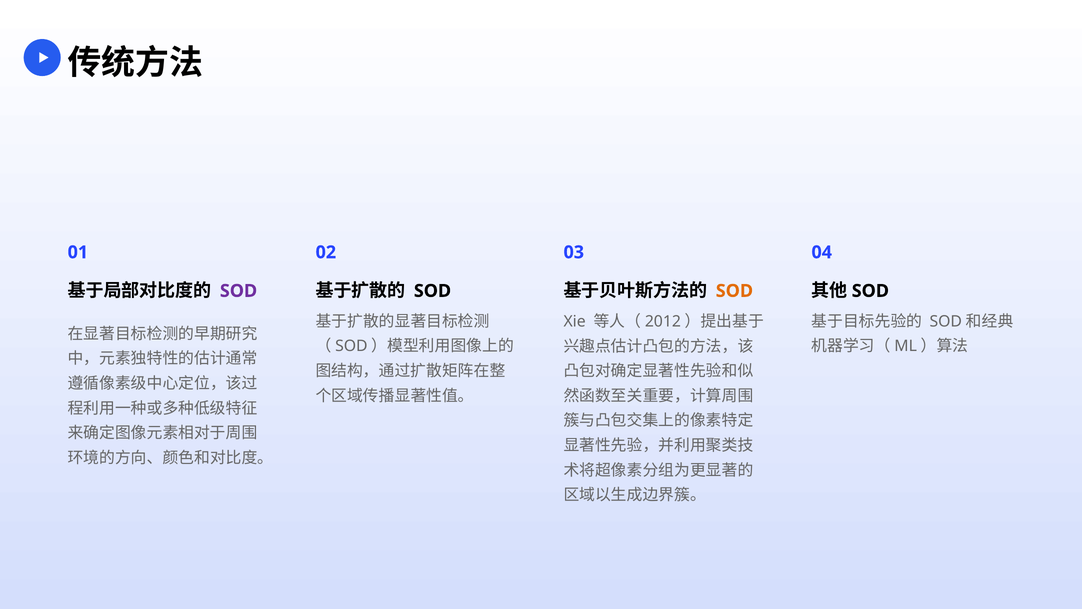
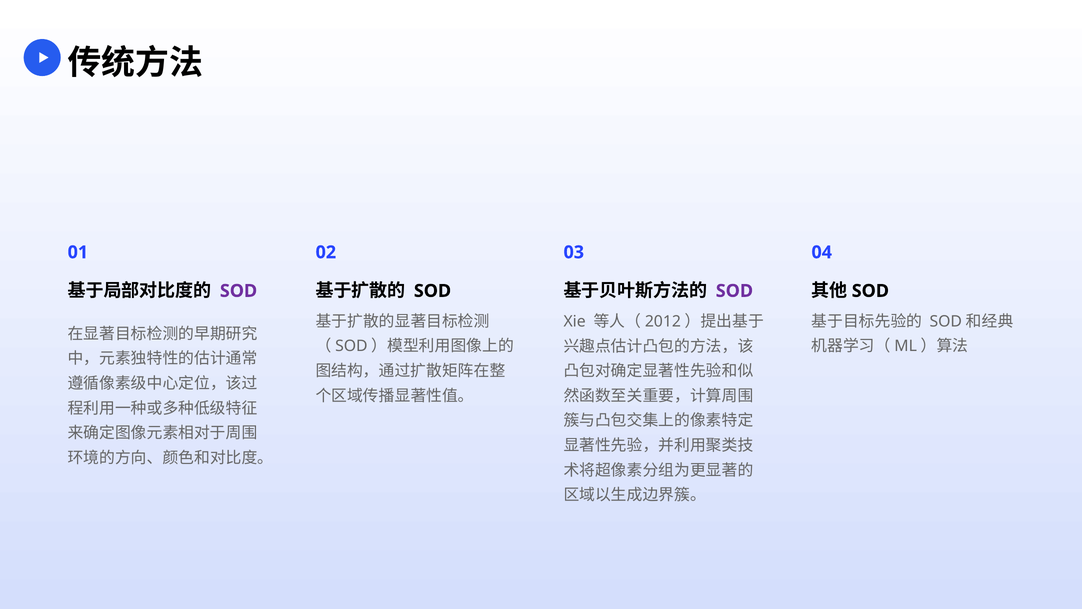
SOD at (734, 291) colour: orange -> purple
